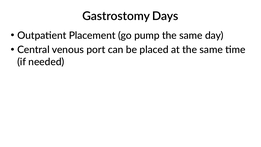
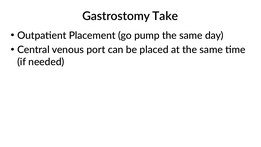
Days: Days -> Take
